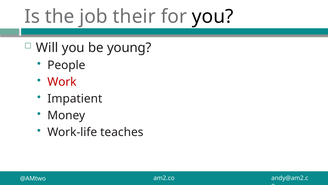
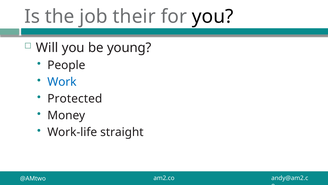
Work colour: red -> blue
Impatient: Impatient -> Protected
teaches: teaches -> straight
